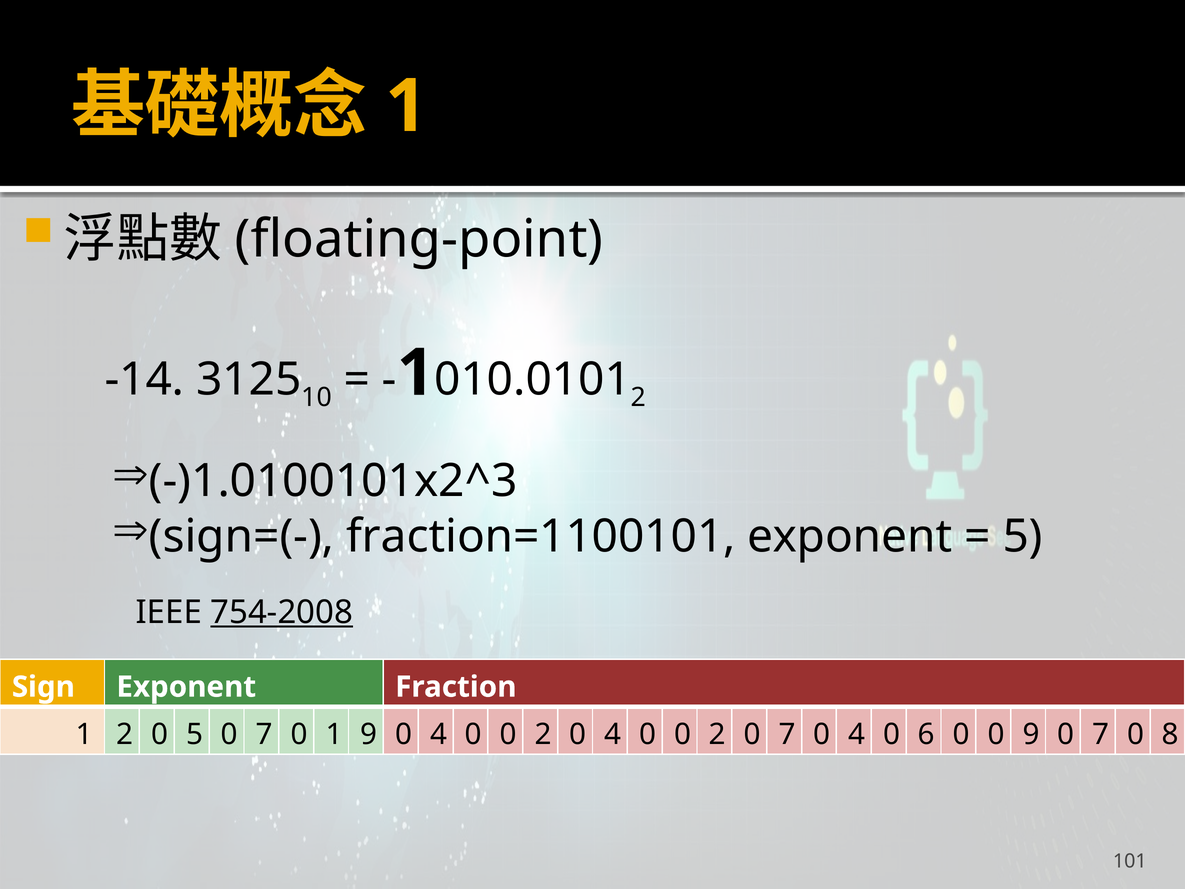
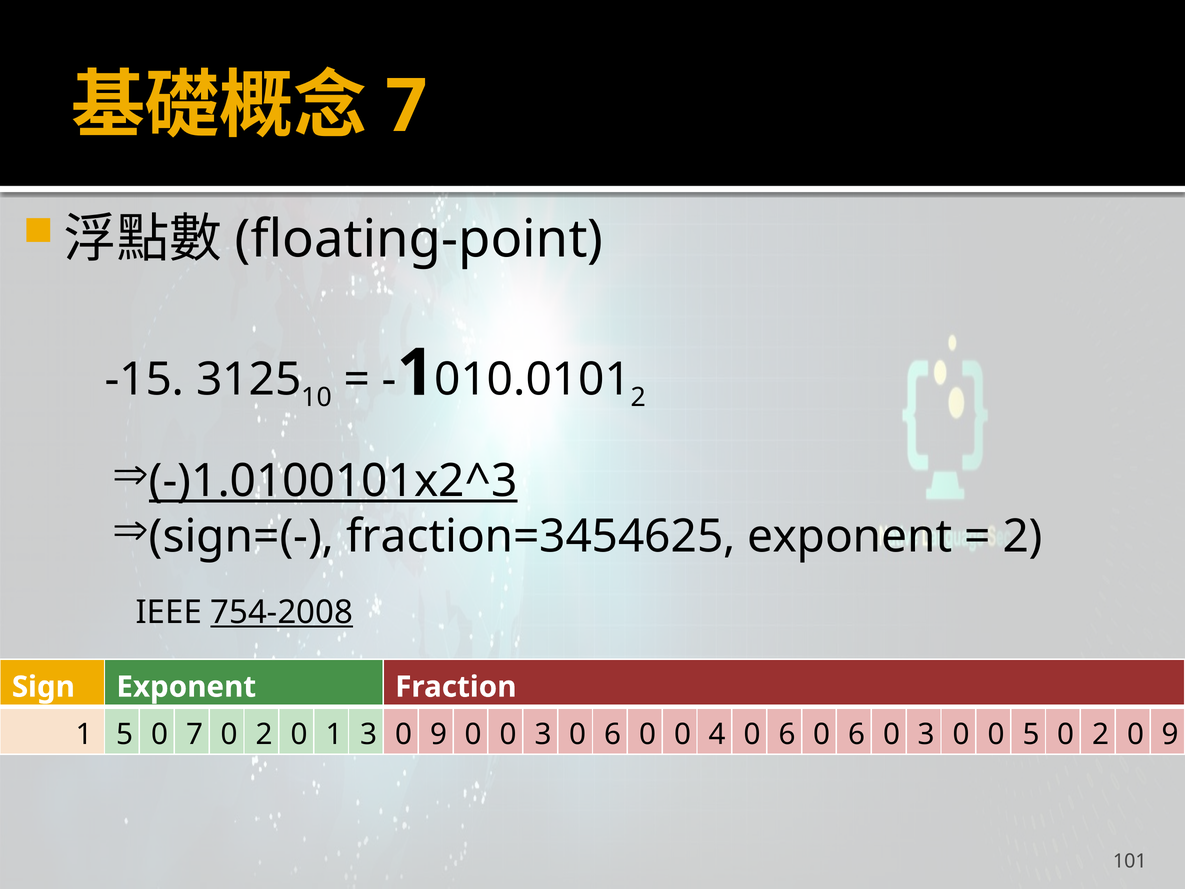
1 at (406, 106): 1 -> 7
-14: -14 -> -15
-)1.0100101x2^3 underline: none -> present
fraction=1100101: fraction=1100101 -> fraction=3454625
5 at (1023, 536): 5 -> 2
1 2: 2 -> 5
0 5: 5 -> 7
7 at (264, 734): 7 -> 2
1 9: 9 -> 3
4 at (439, 734): 4 -> 9
2 at (543, 734): 2 -> 3
4 at (613, 734): 4 -> 6
2 at (717, 734): 2 -> 4
7 at (787, 734): 7 -> 6
4 at (857, 734): 4 -> 6
6 at (926, 734): 6 -> 3
0 9: 9 -> 5
7 at (1101, 734): 7 -> 2
8 at (1170, 734): 8 -> 9
